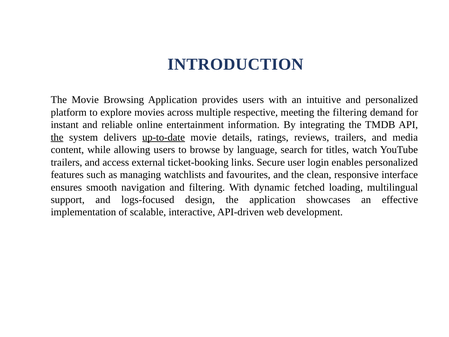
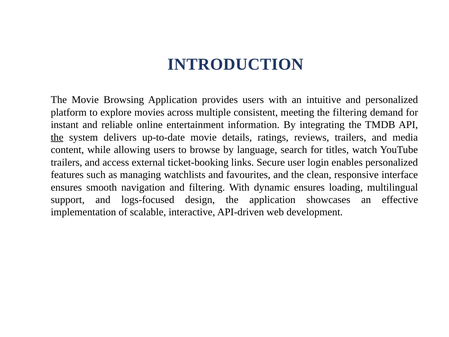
respective: respective -> consistent
up-to-date underline: present -> none
dynamic fetched: fetched -> ensures
